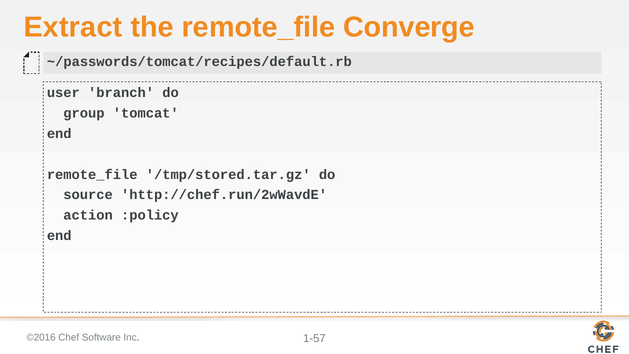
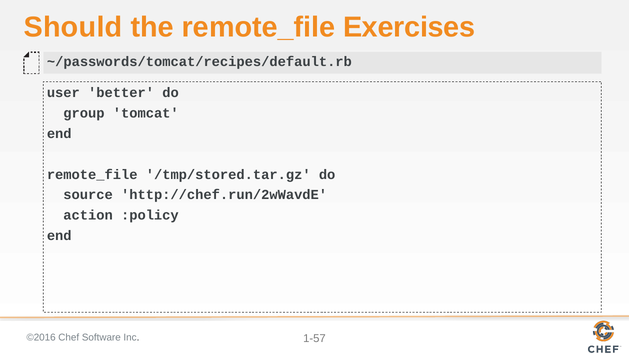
Extract: Extract -> Should
Converge: Converge -> Exercises
branch: branch -> better
